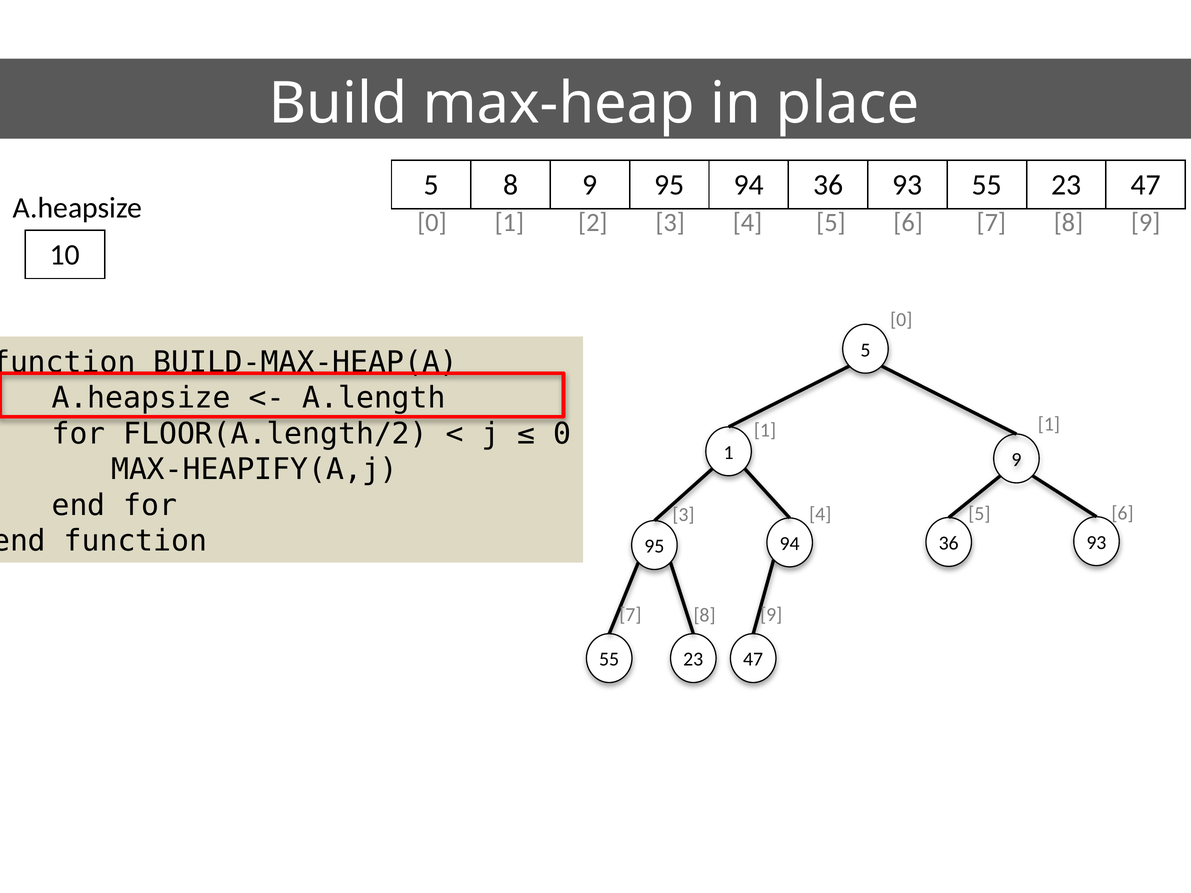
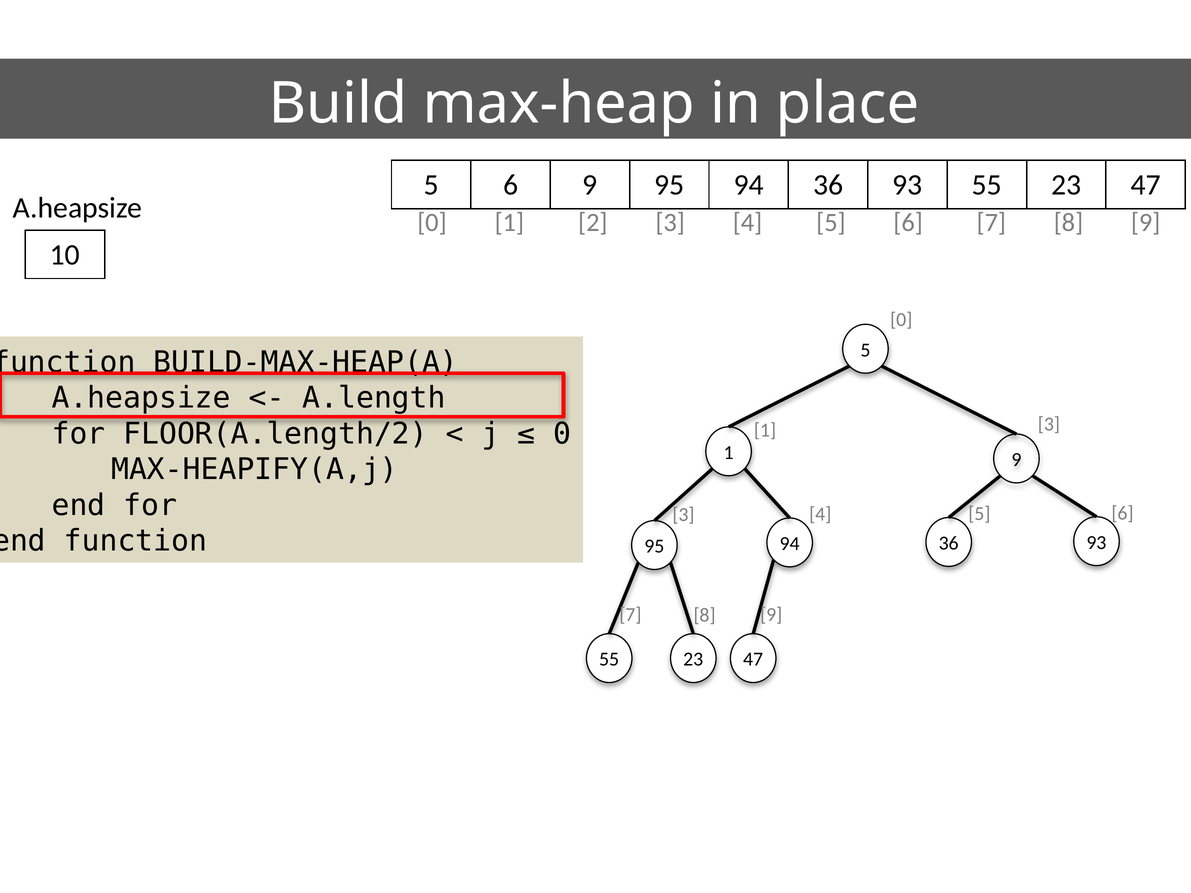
8 at (511, 185): 8 -> 6
1 1: 1 -> 3
